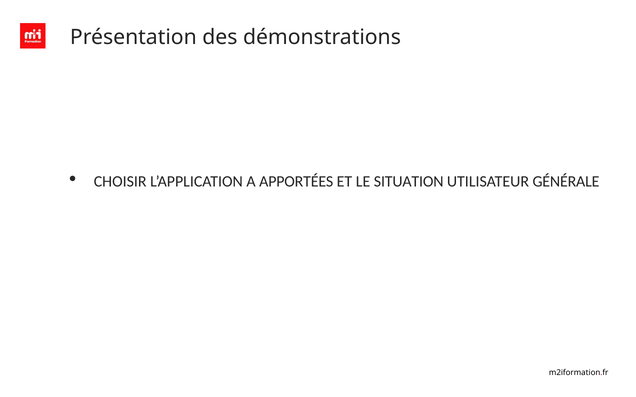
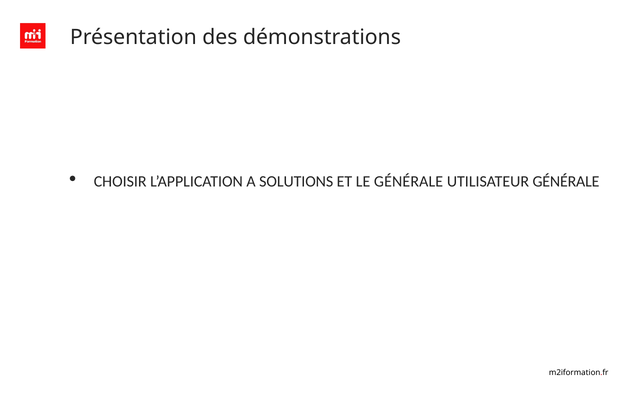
APPORTÉES: APPORTÉES -> SOLUTIONS
LE SITUATION: SITUATION -> GÉNÉRALE
